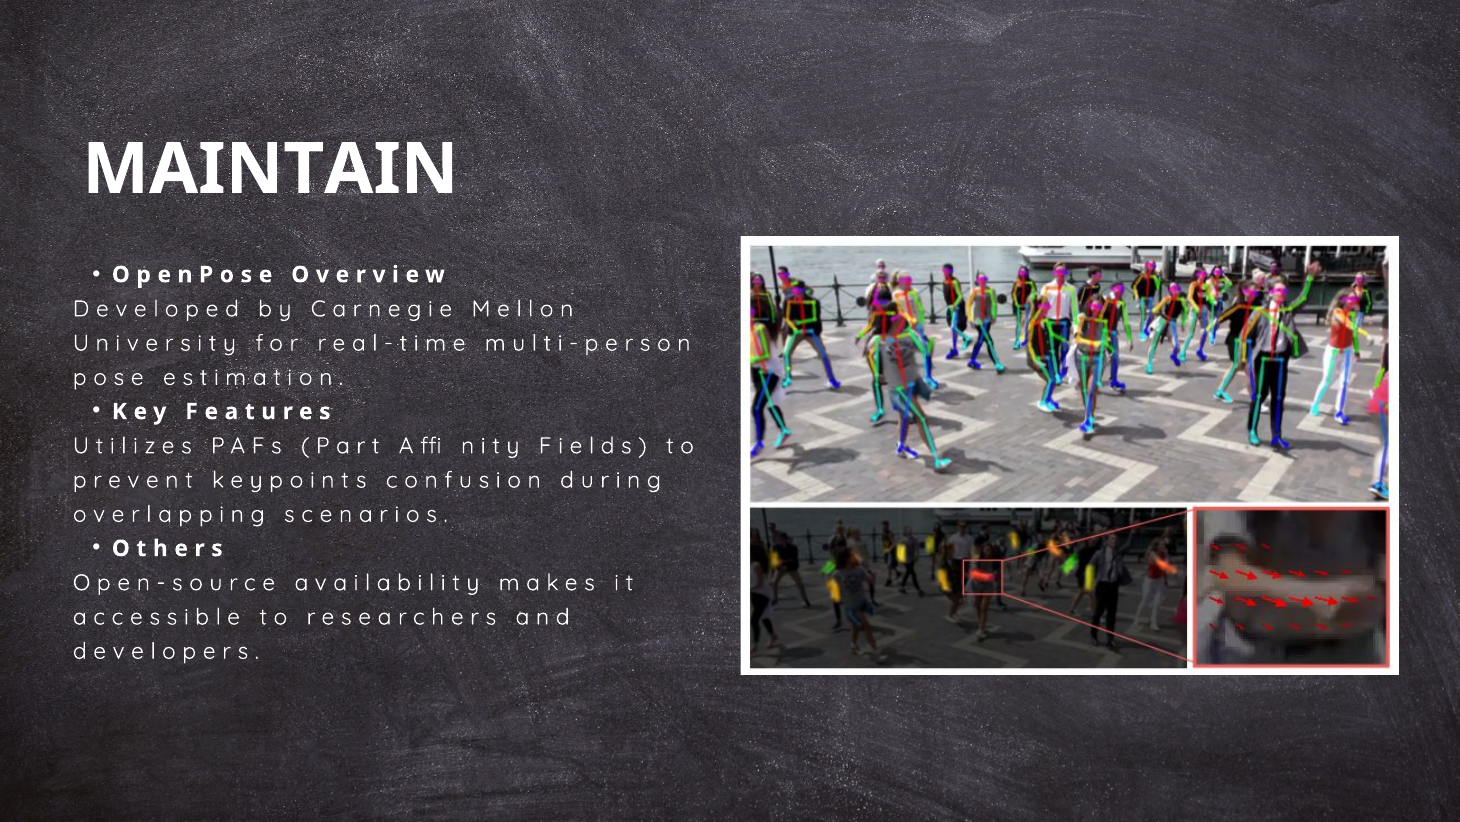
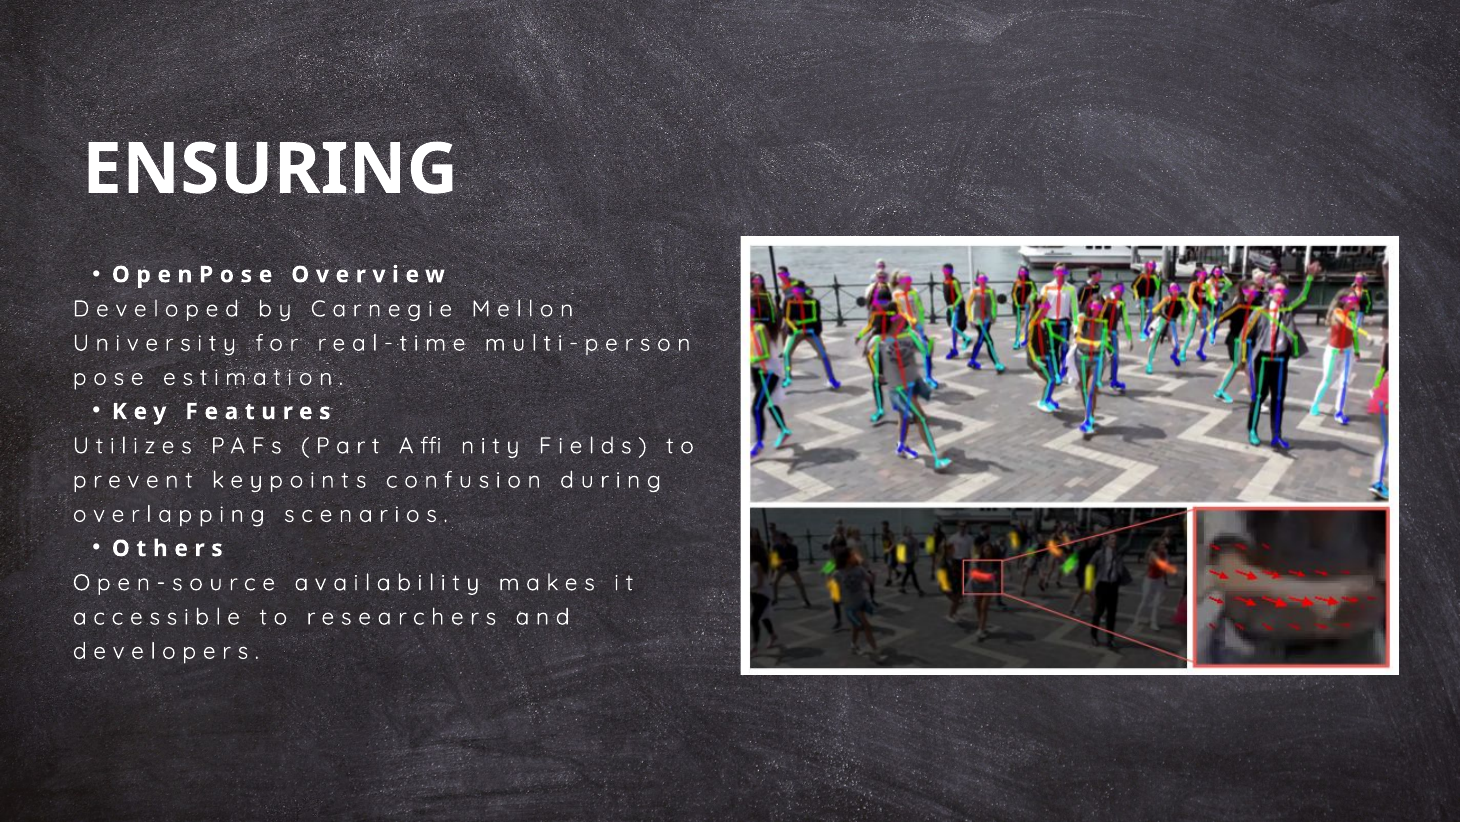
MAINTAIN: MAINTAIN -> ENSURING
